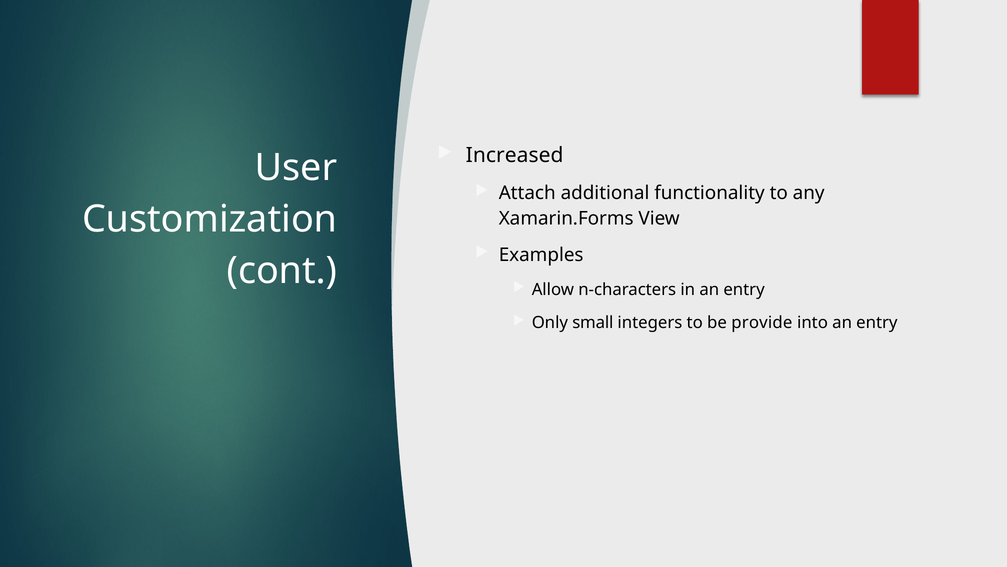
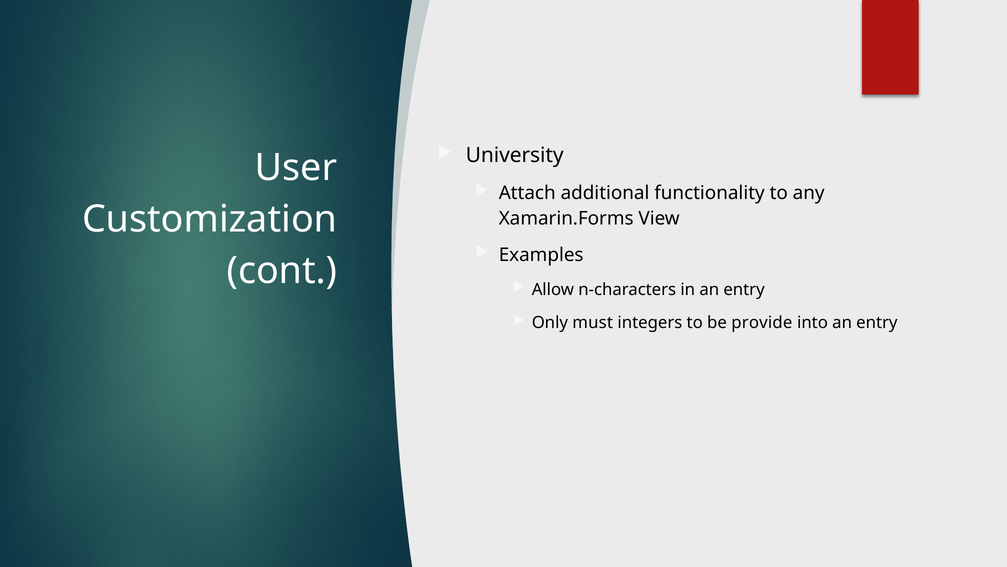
Increased: Increased -> University
small: small -> must
